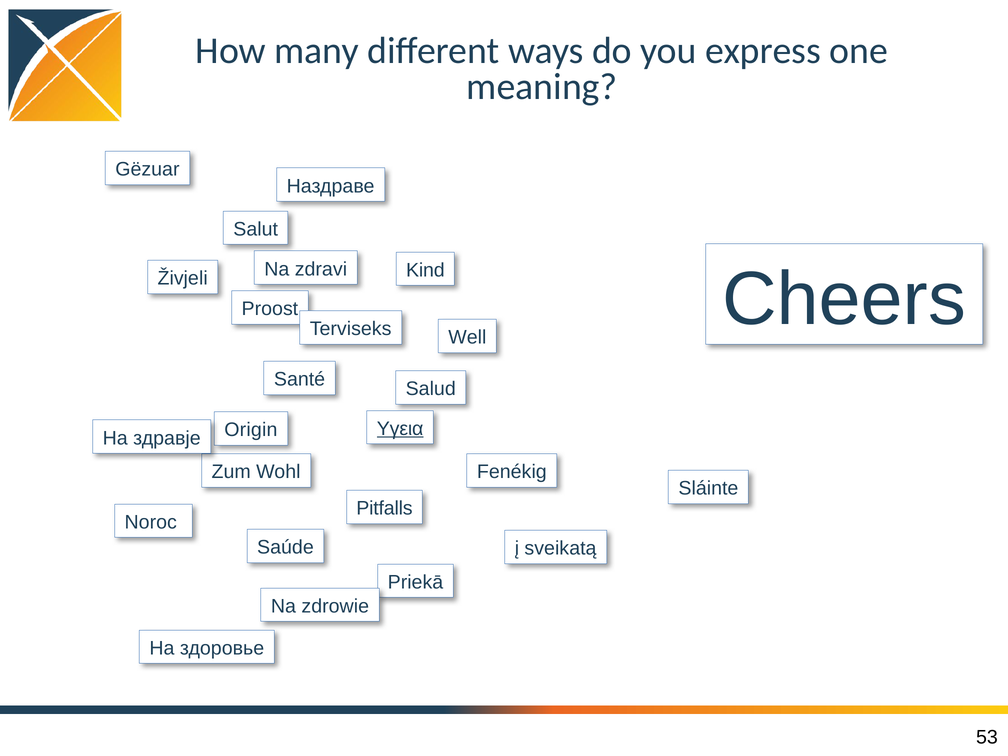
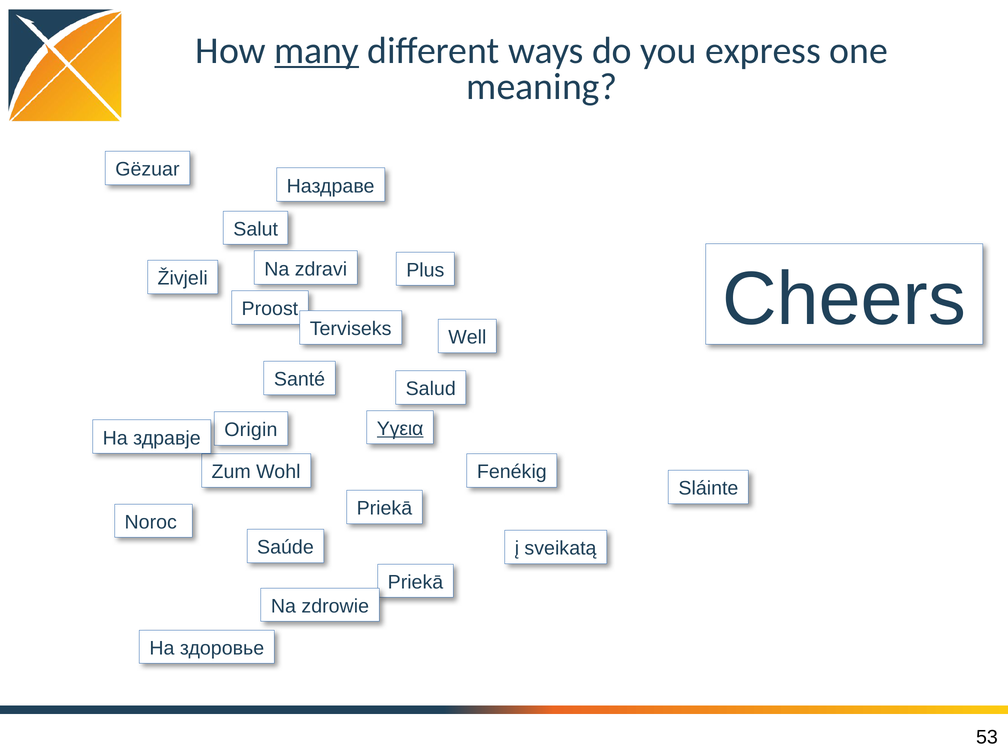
many underline: none -> present
Kind: Kind -> Plus
Pitfalls at (385, 508): Pitfalls -> Priekā
